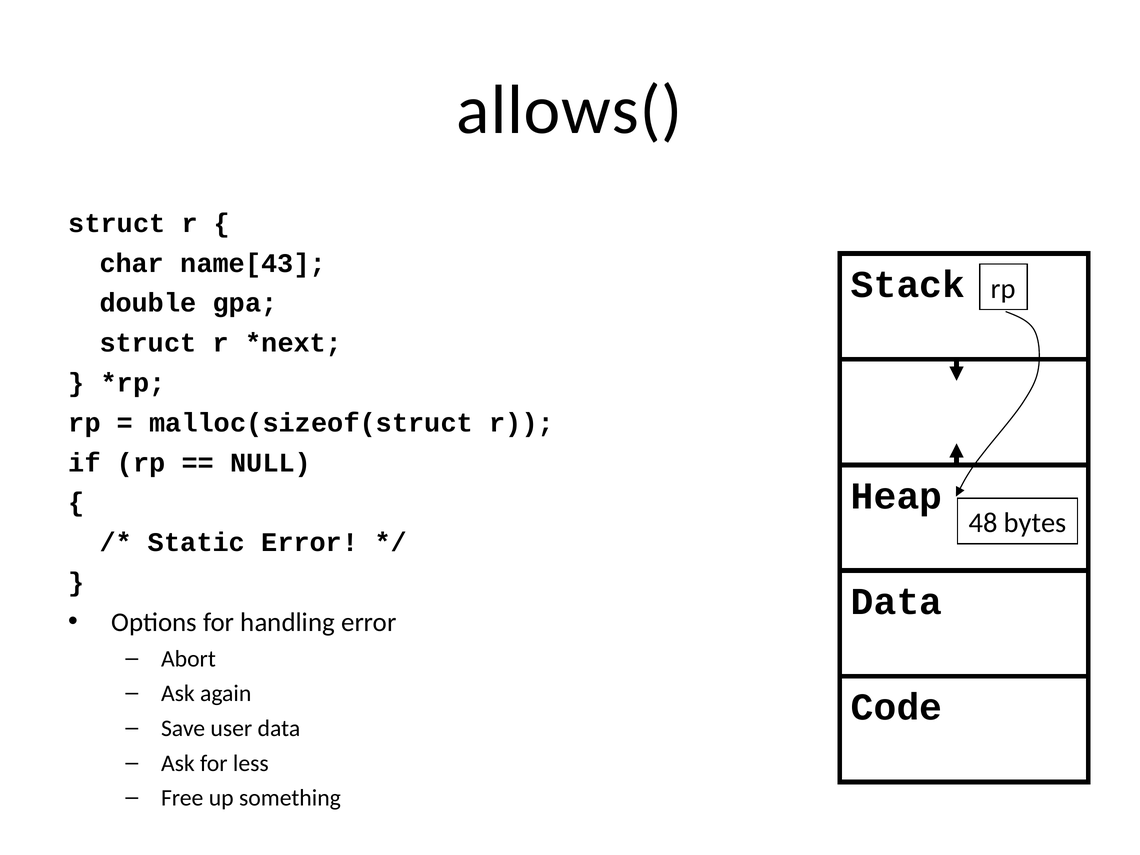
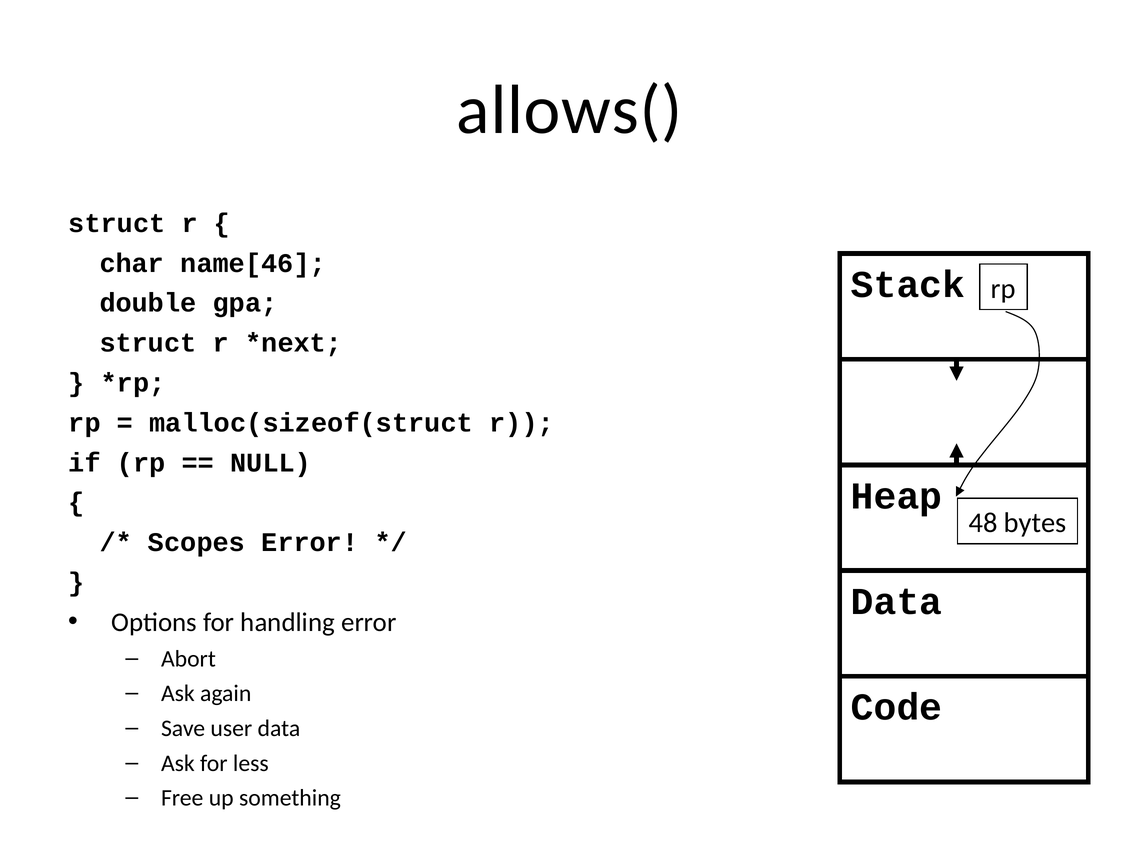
name[43: name[43 -> name[46
Static: Static -> Scopes
